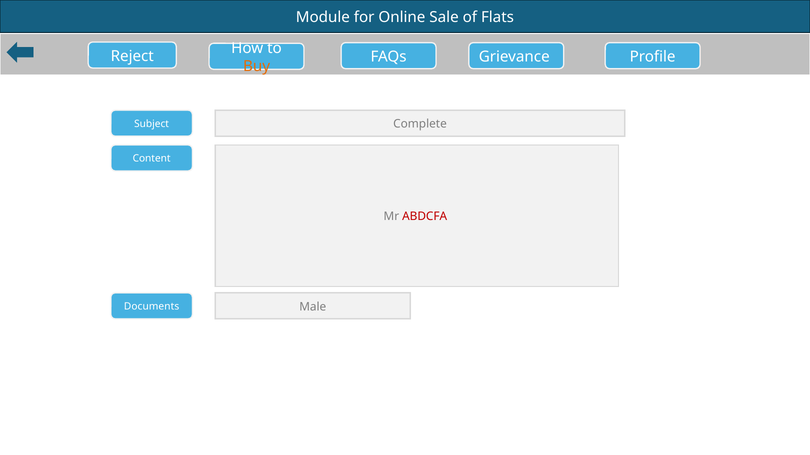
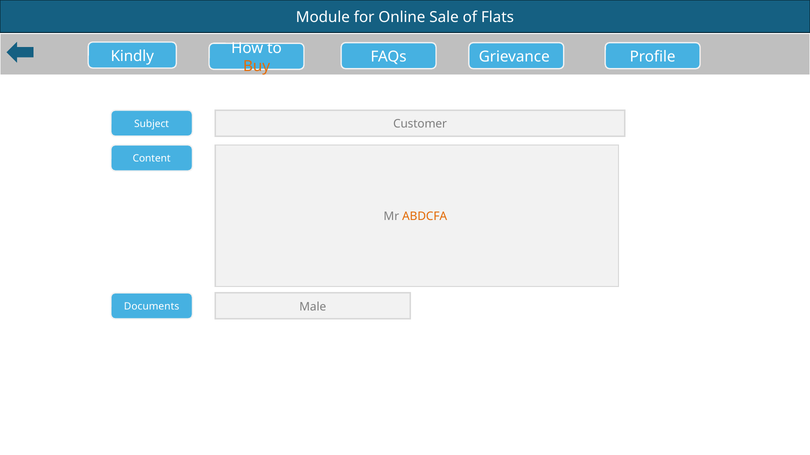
Reject: Reject -> Kindly
Complete: Complete -> Customer
ABDCFA colour: red -> orange
